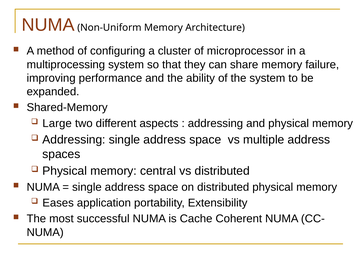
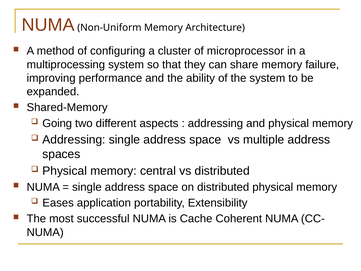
Large: Large -> Going
